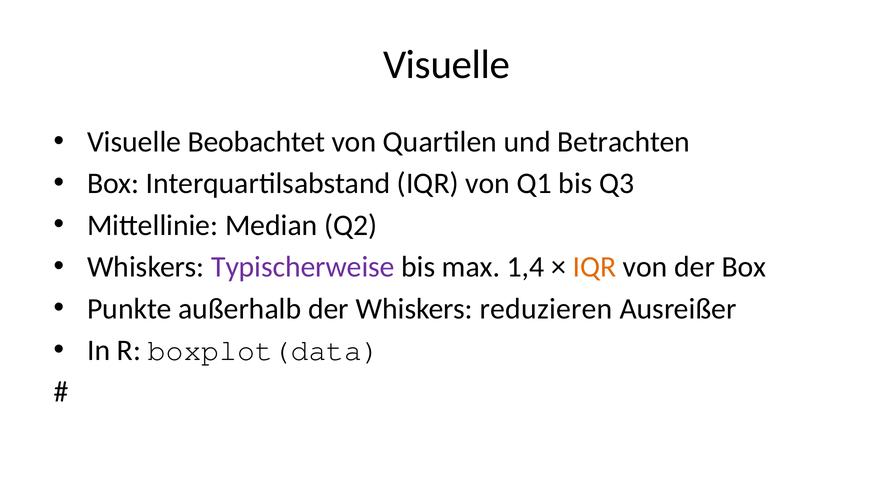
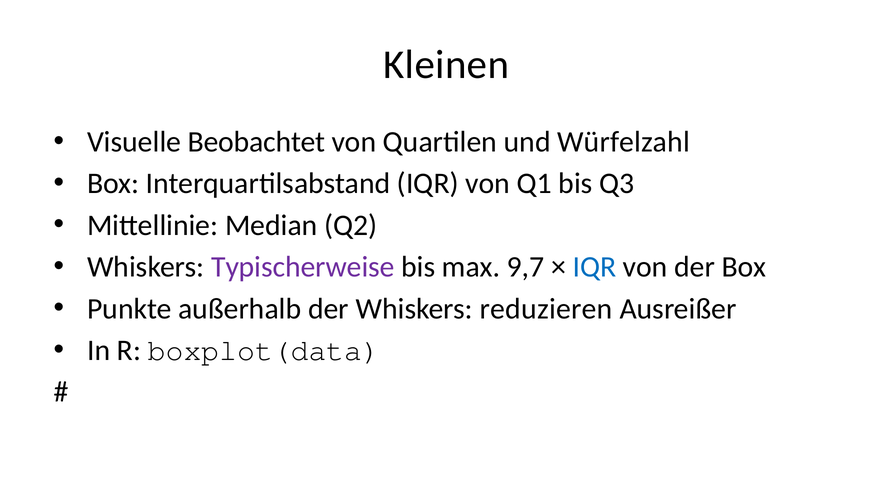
Visuelle at (447, 65): Visuelle -> Kleinen
Betrachten: Betrachten -> Würfelzahl
1,4: 1,4 -> 9,7
IQR at (594, 267) colour: orange -> blue
